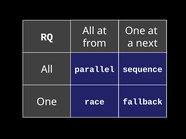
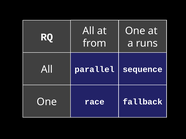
next: next -> runs
